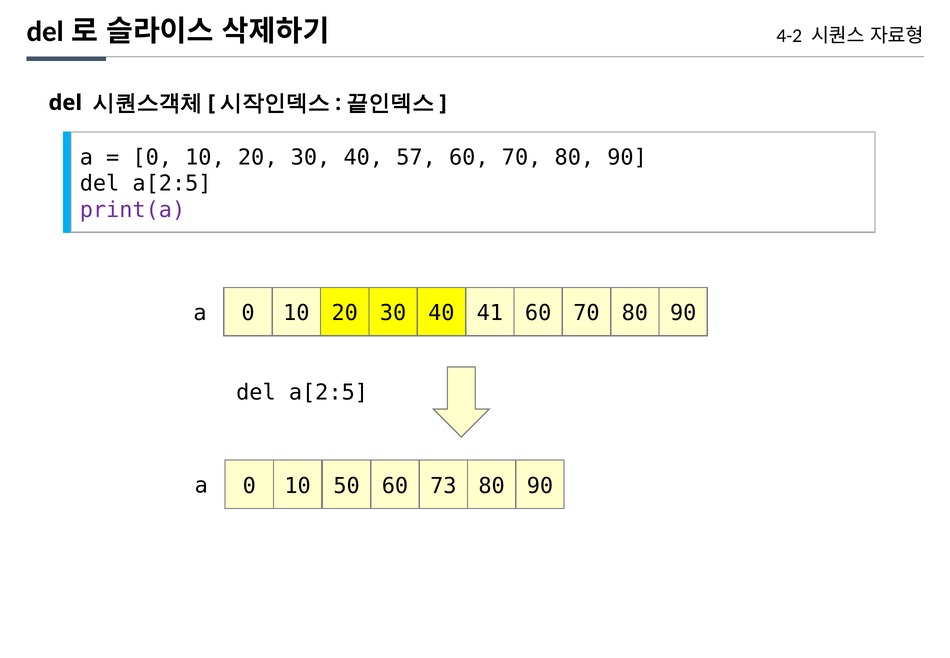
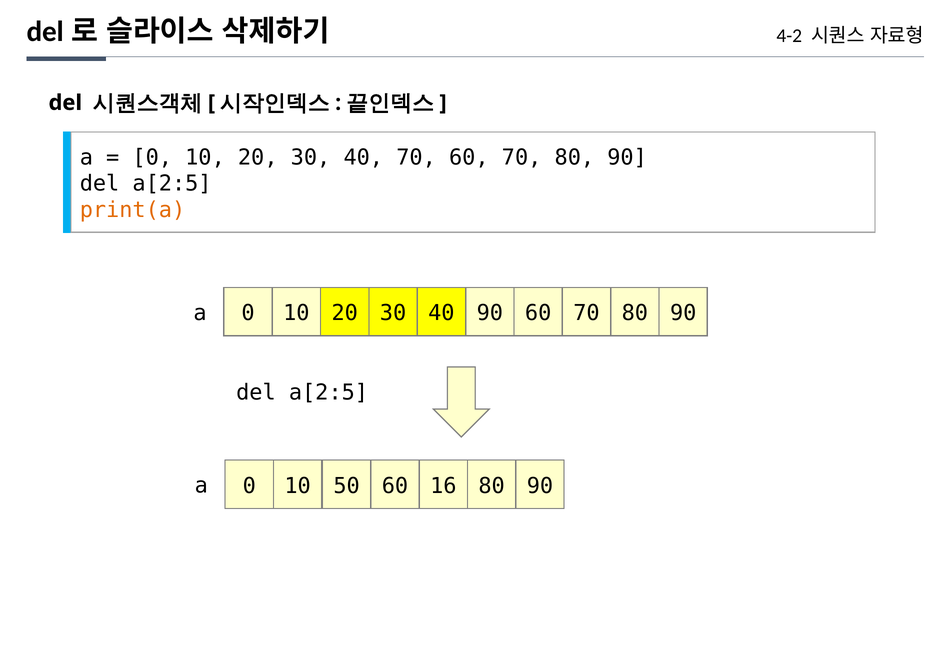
40 57: 57 -> 70
print(a colour: purple -> orange
40 41: 41 -> 90
73: 73 -> 16
